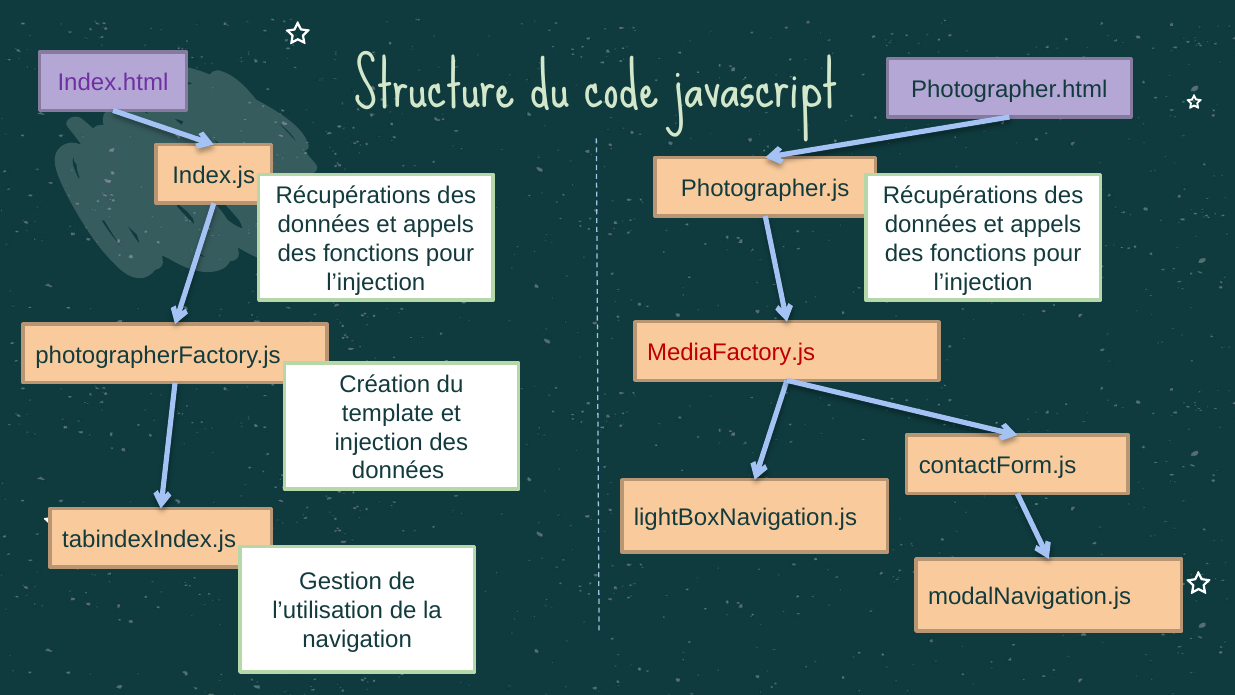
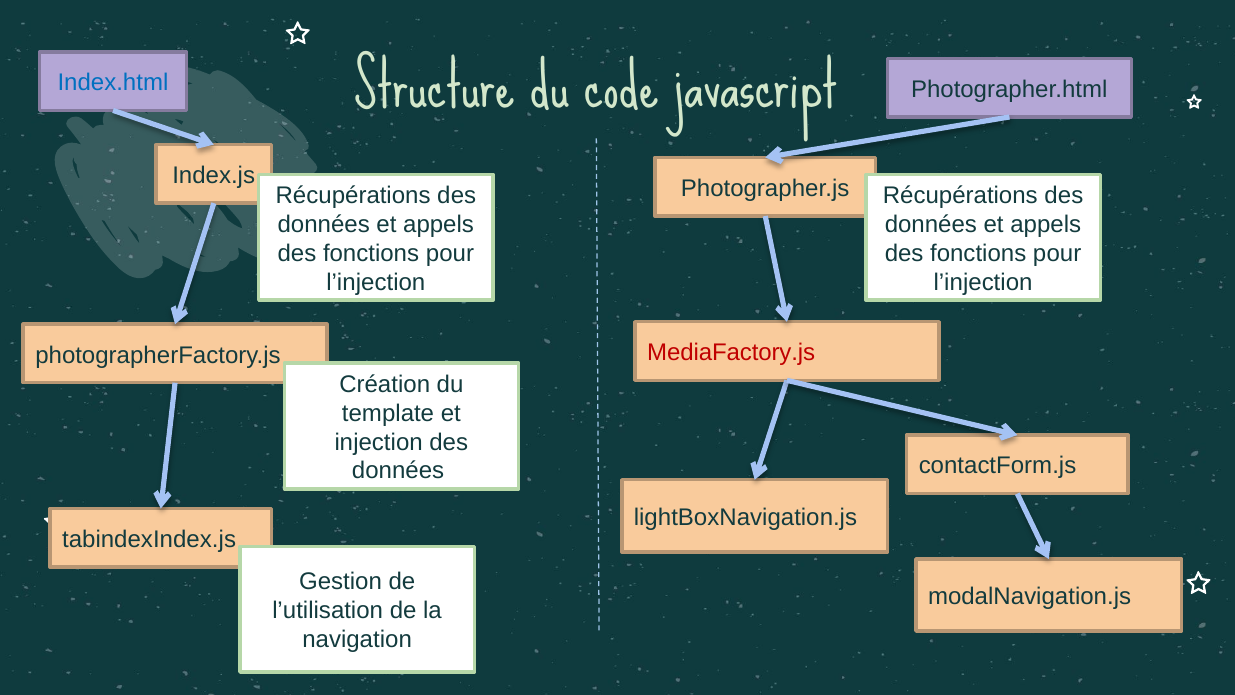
Index.html colour: purple -> blue
